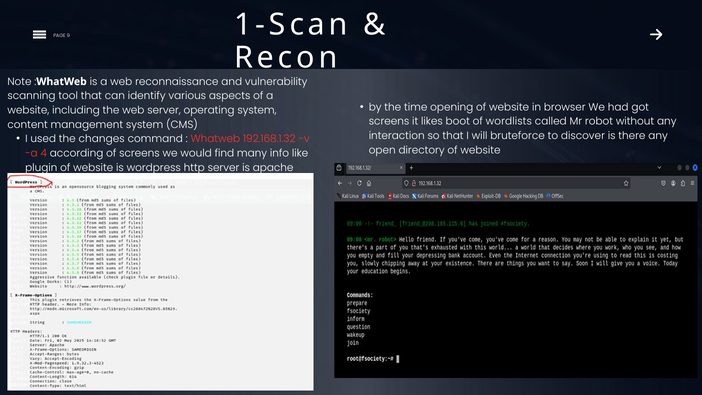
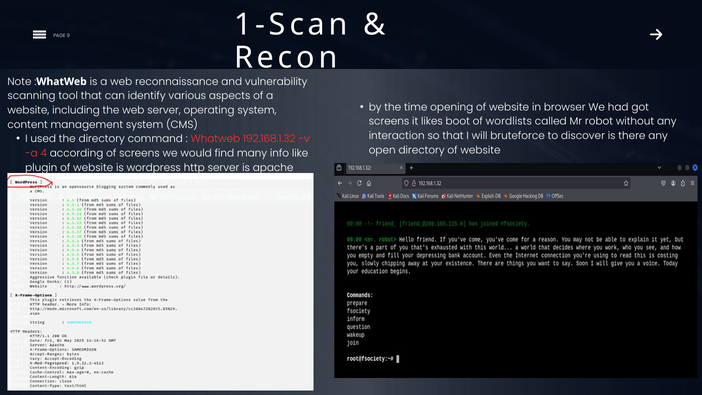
the changes: changes -> directory
